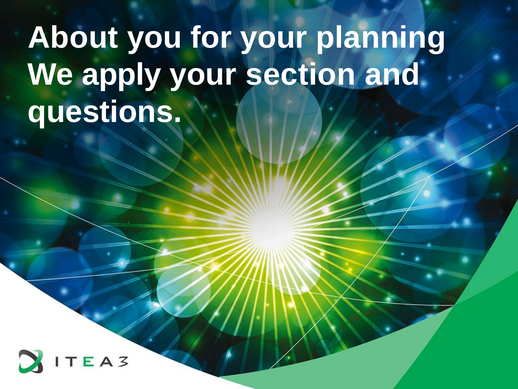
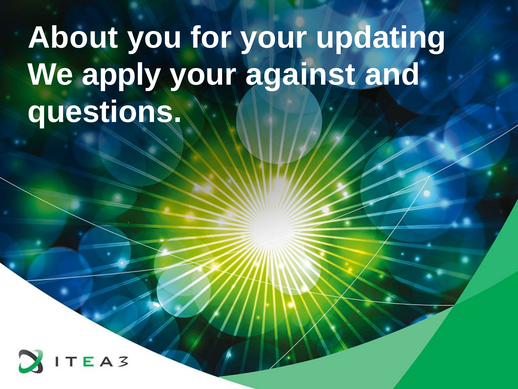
planning: planning -> updating
section: section -> against
